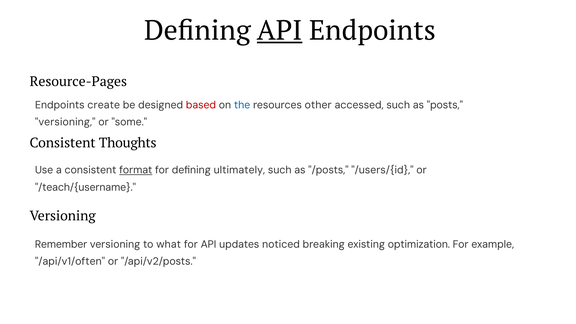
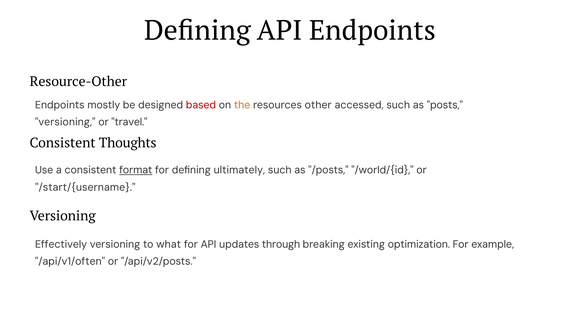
API at (280, 31) underline: present -> none
Resource-Pages: Resource-Pages -> Resource-Other
create: create -> mostly
the colour: blue -> orange
some: some -> travel
/users/{id: /users/{id -> /world/{id
/teach/{username: /teach/{username -> /start/{username
Remember: Remember -> Effectively
noticed: noticed -> through
